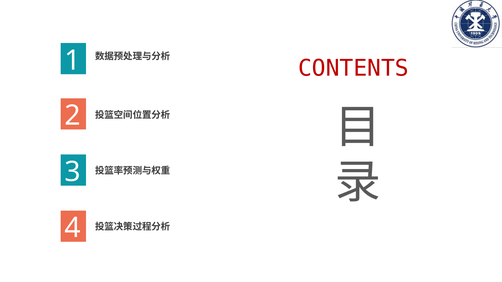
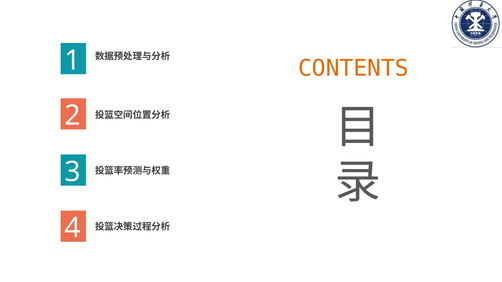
CONTENTS colour: red -> orange
